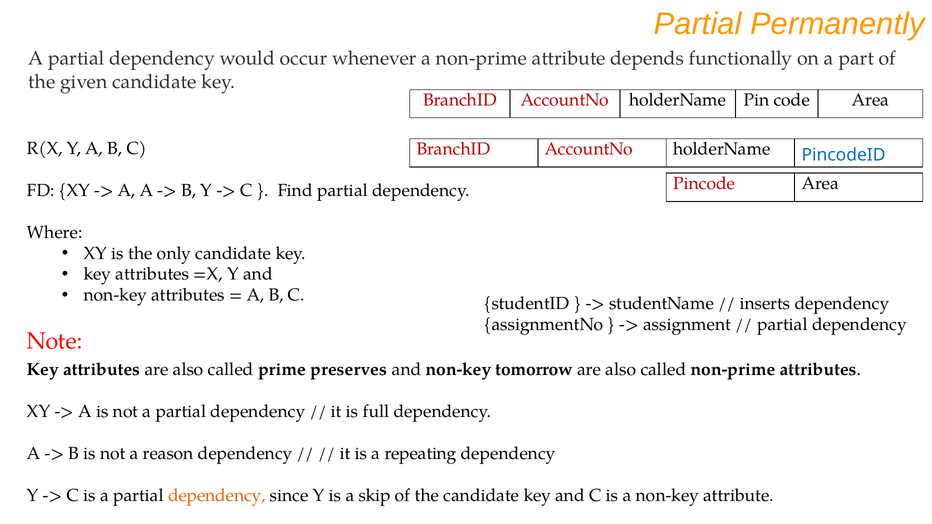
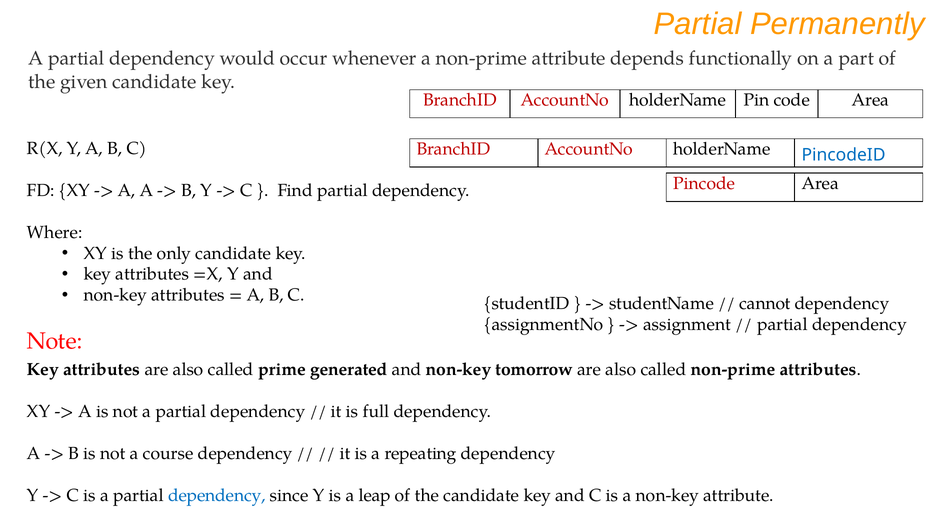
inserts: inserts -> cannot
preserves: preserves -> generated
reason: reason -> course
dependency at (217, 496) colour: orange -> blue
skip: skip -> leap
